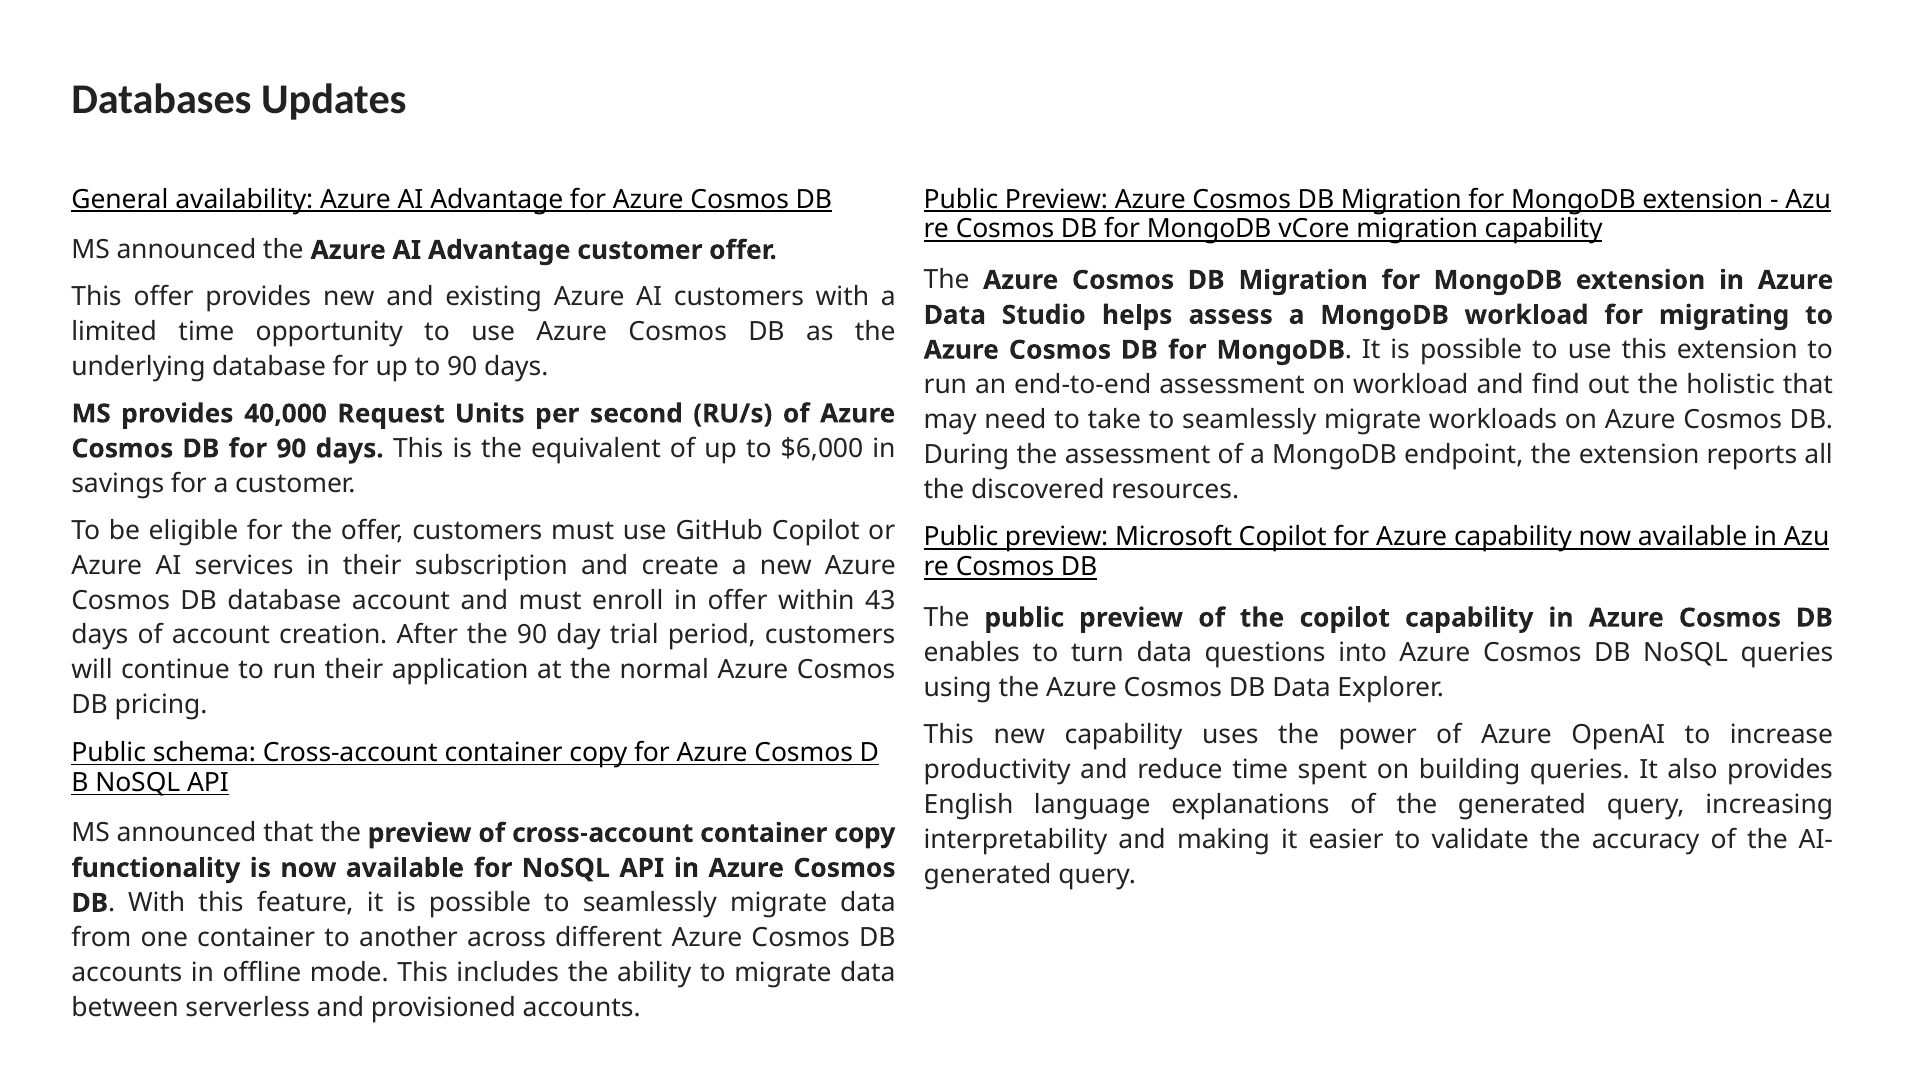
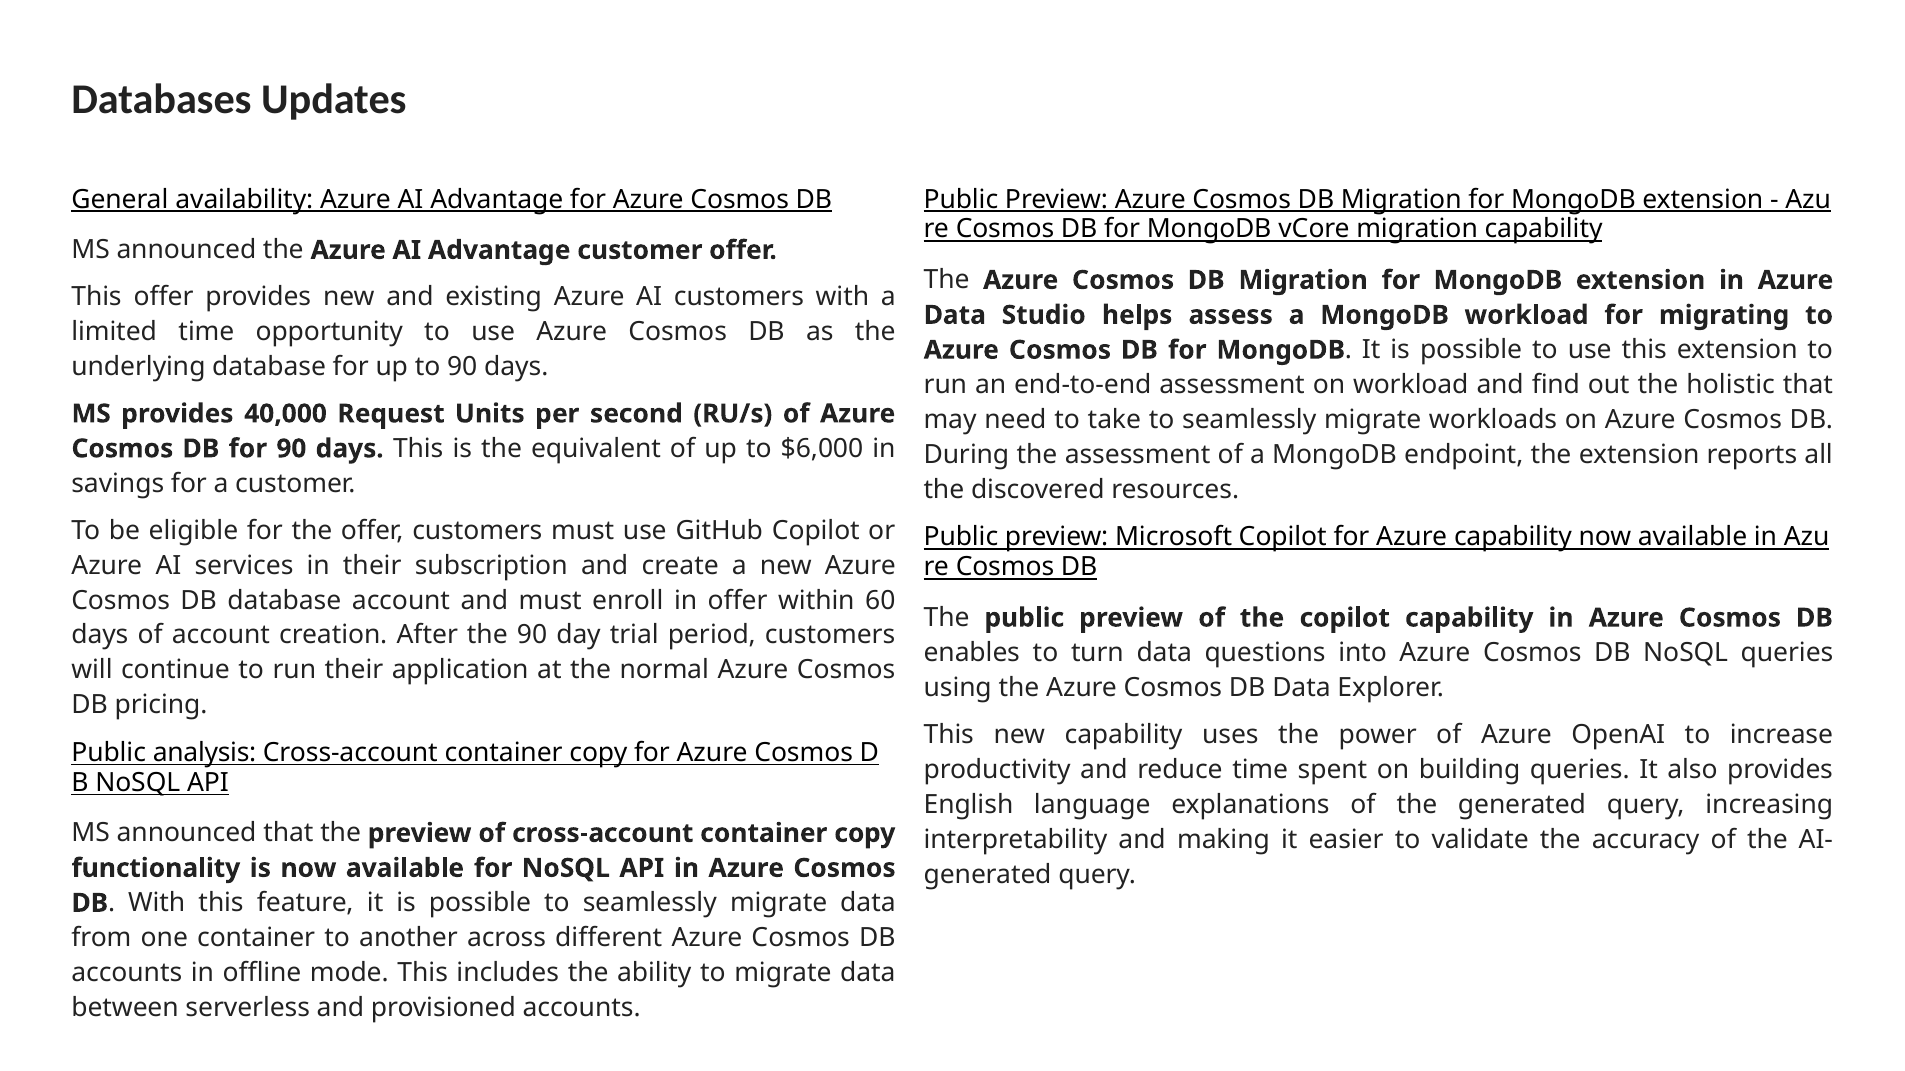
43: 43 -> 60
schema: schema -> analysis
